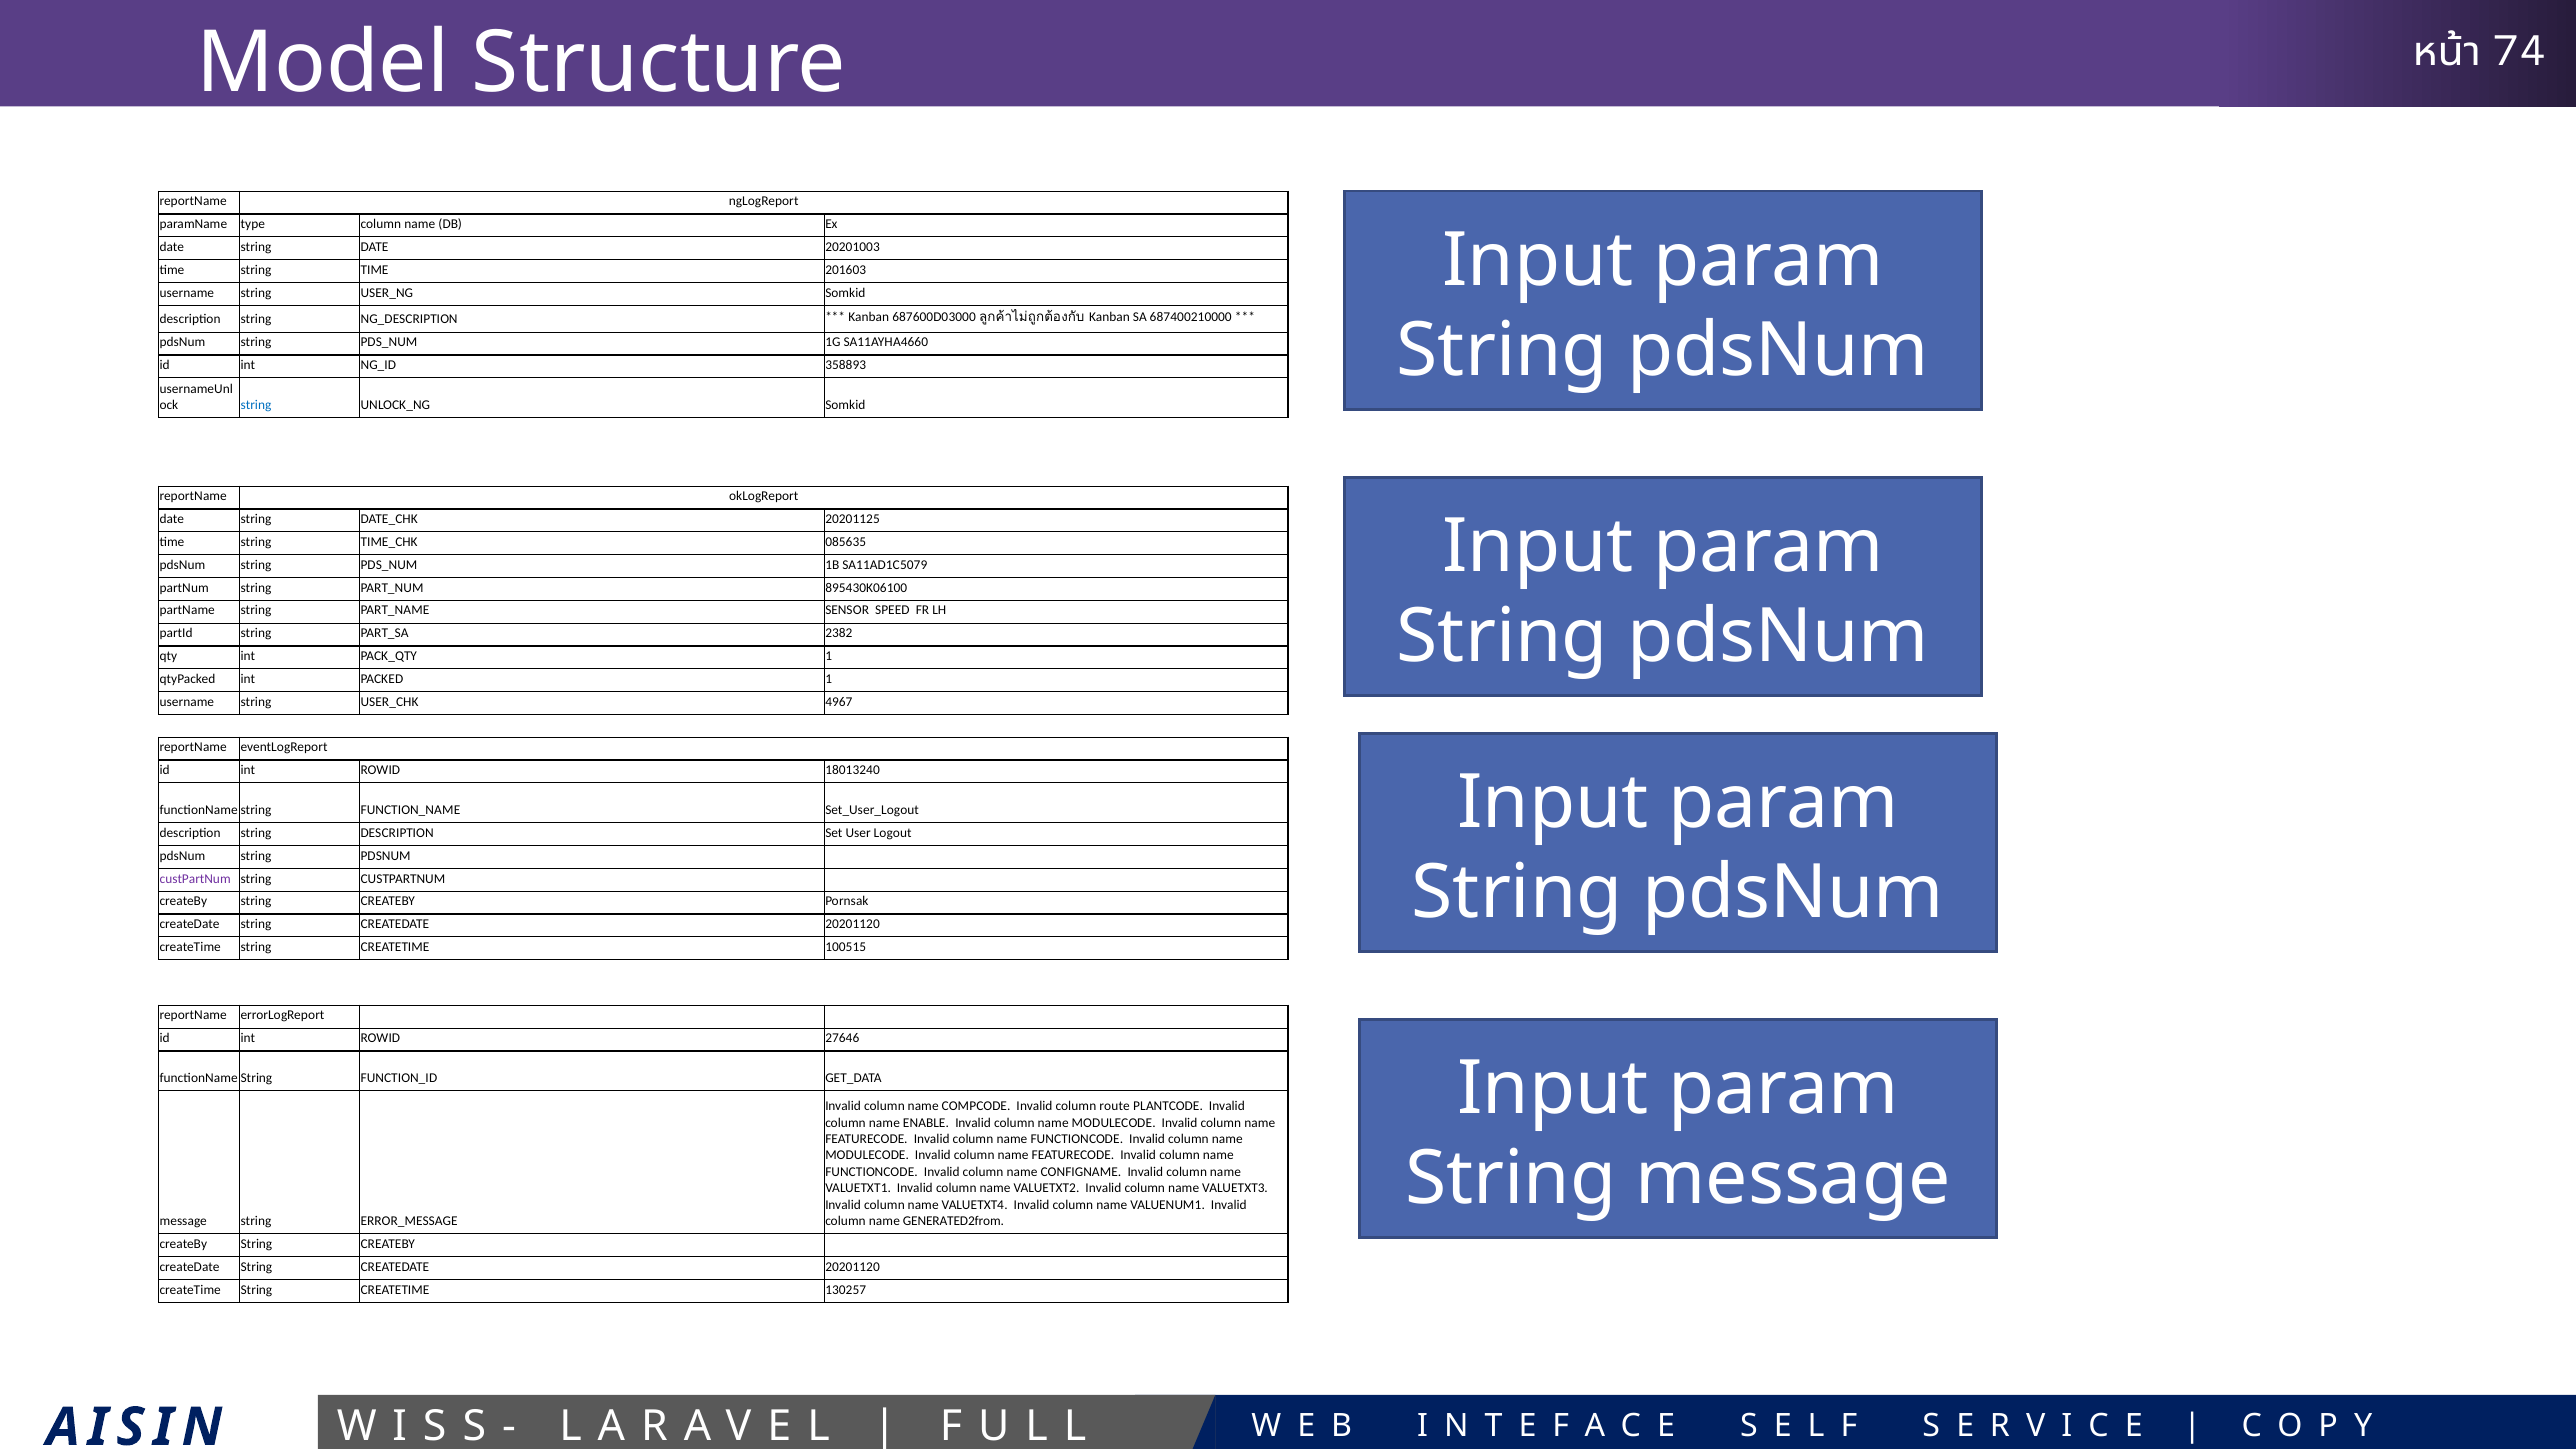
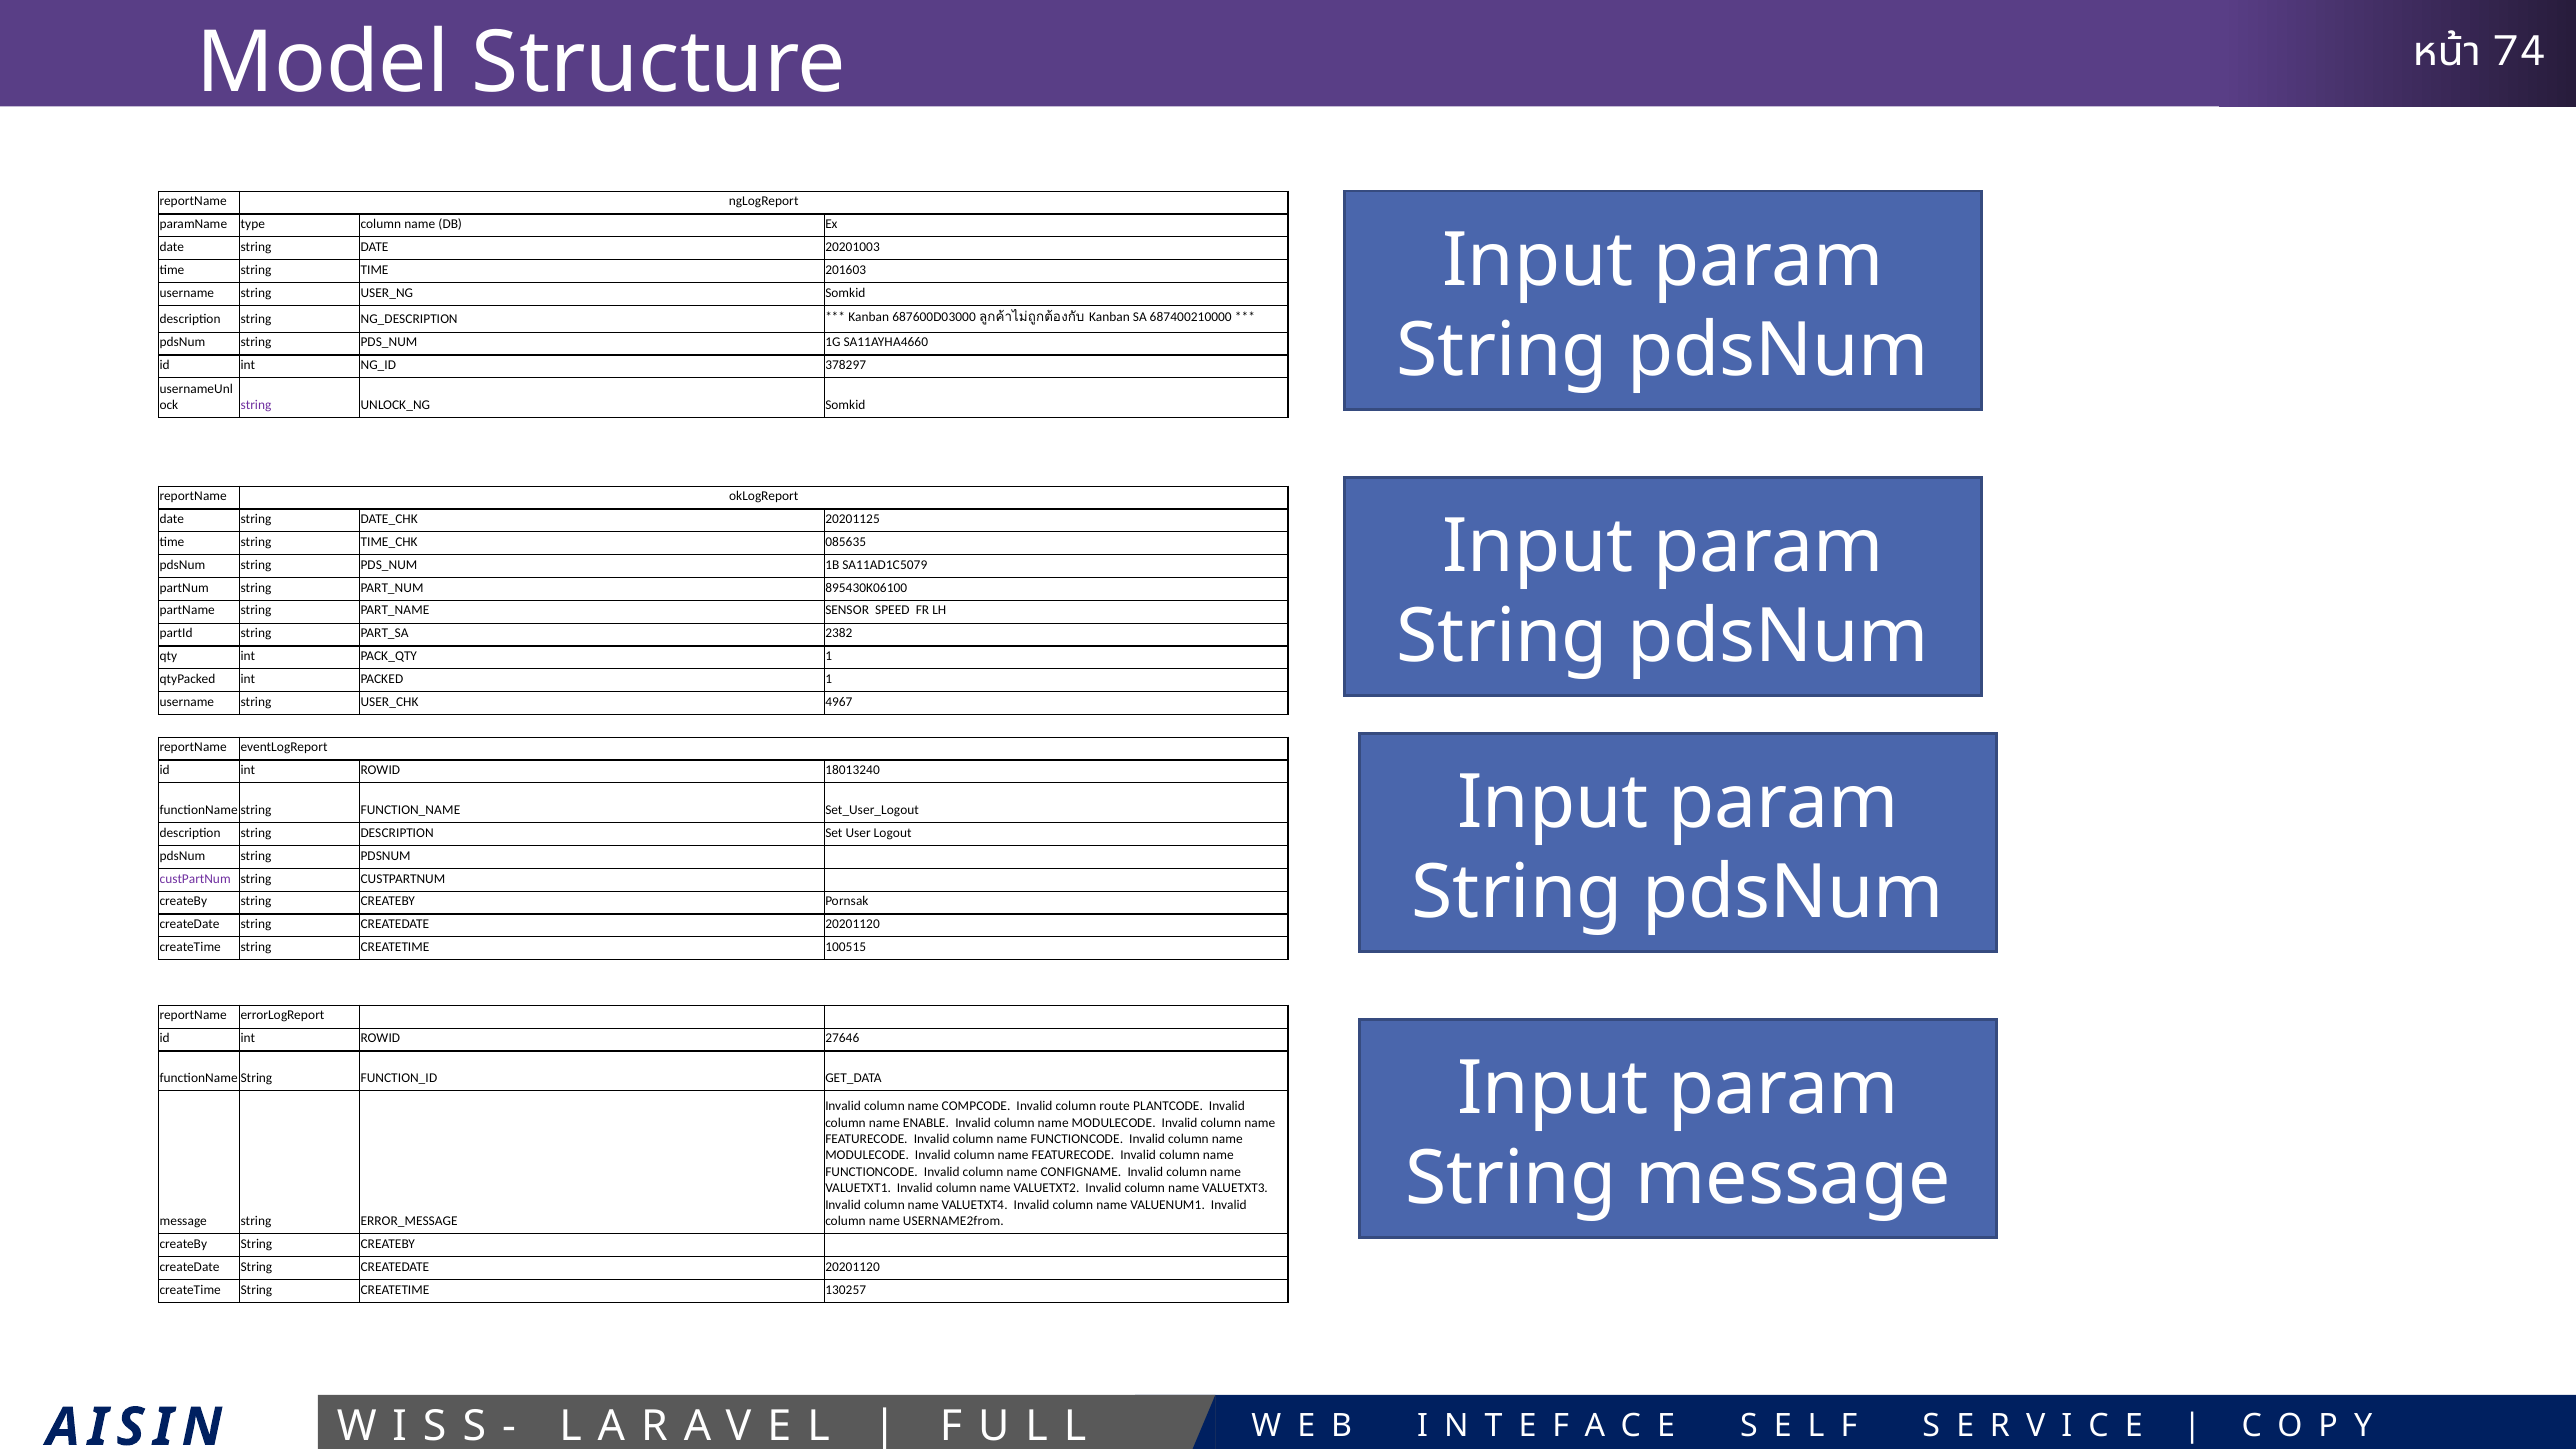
358893: 358893 -> 378297
string at (256, 405) colour: blue -> purple
GENERATED2from: GENERATED2from -> USERNAME2from
